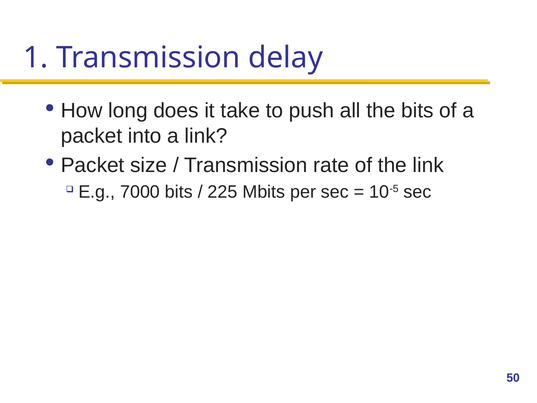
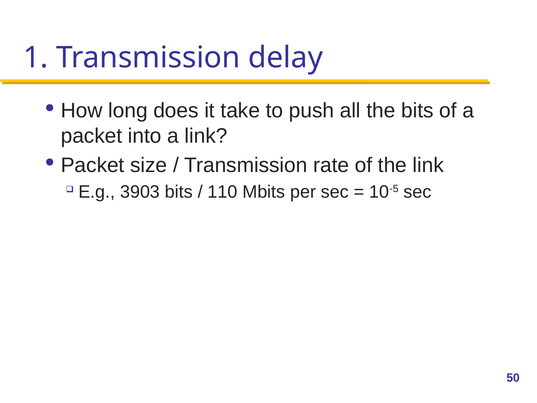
7000: 7000 -> 3903
225: 225 -> 110
